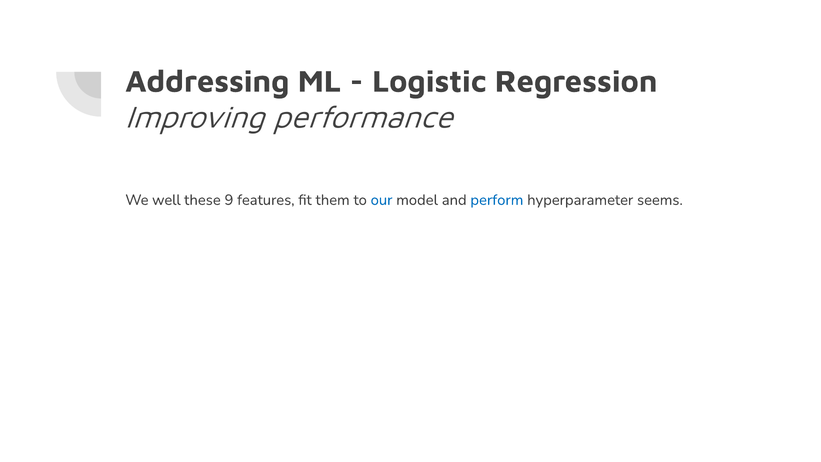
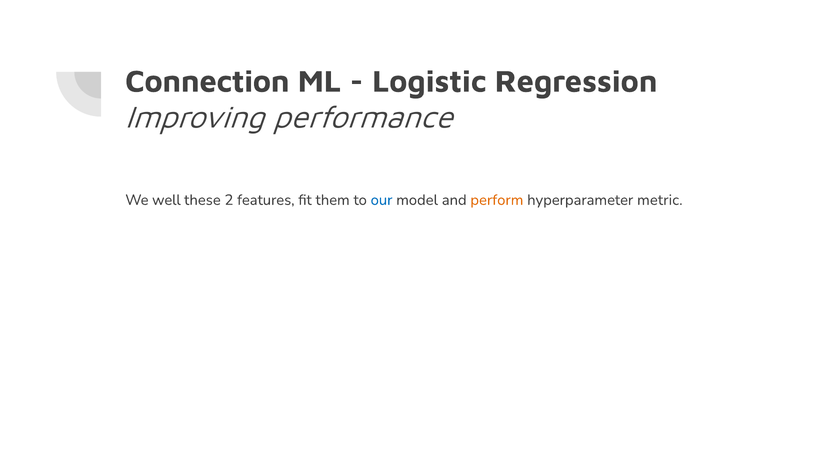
Addressing: Addressing -> Connection
9: 9 -> 2
perform colour: blue -> orange
seems: seems -> metric
